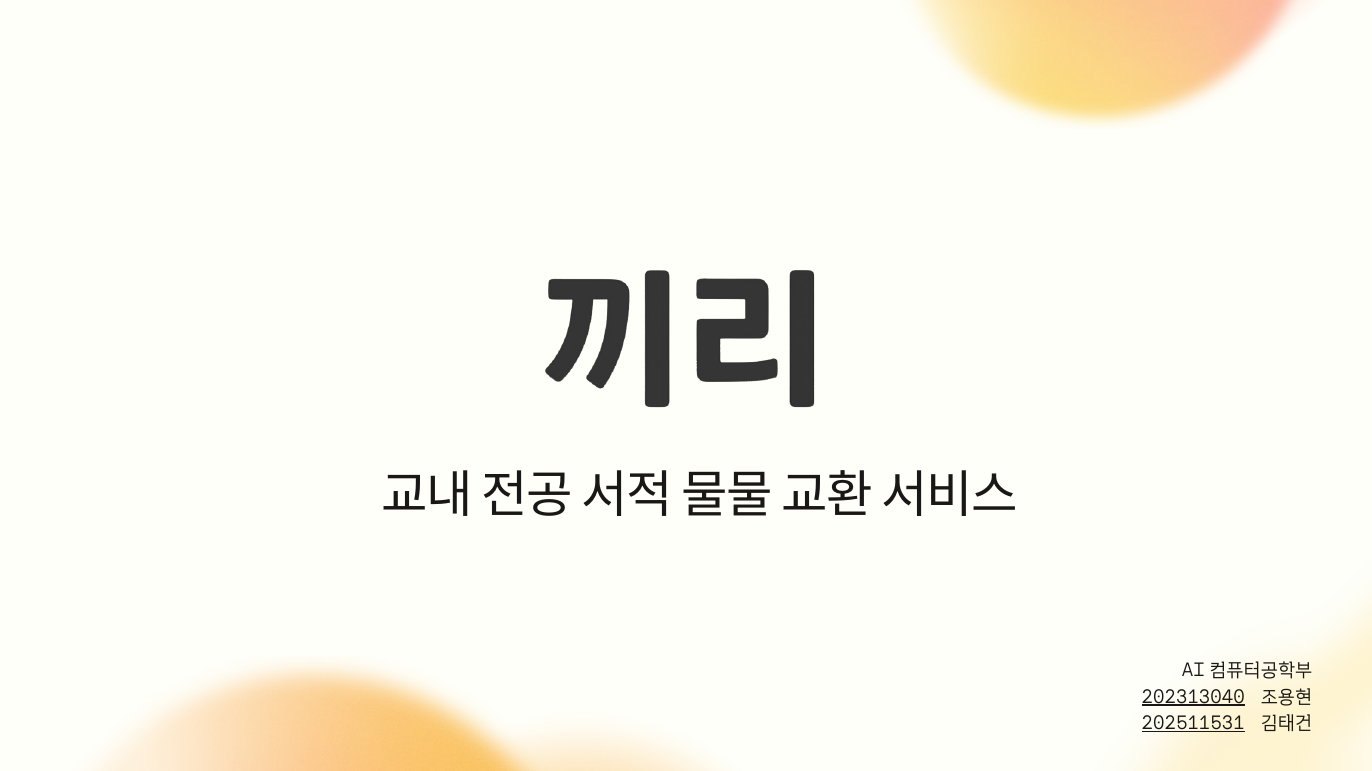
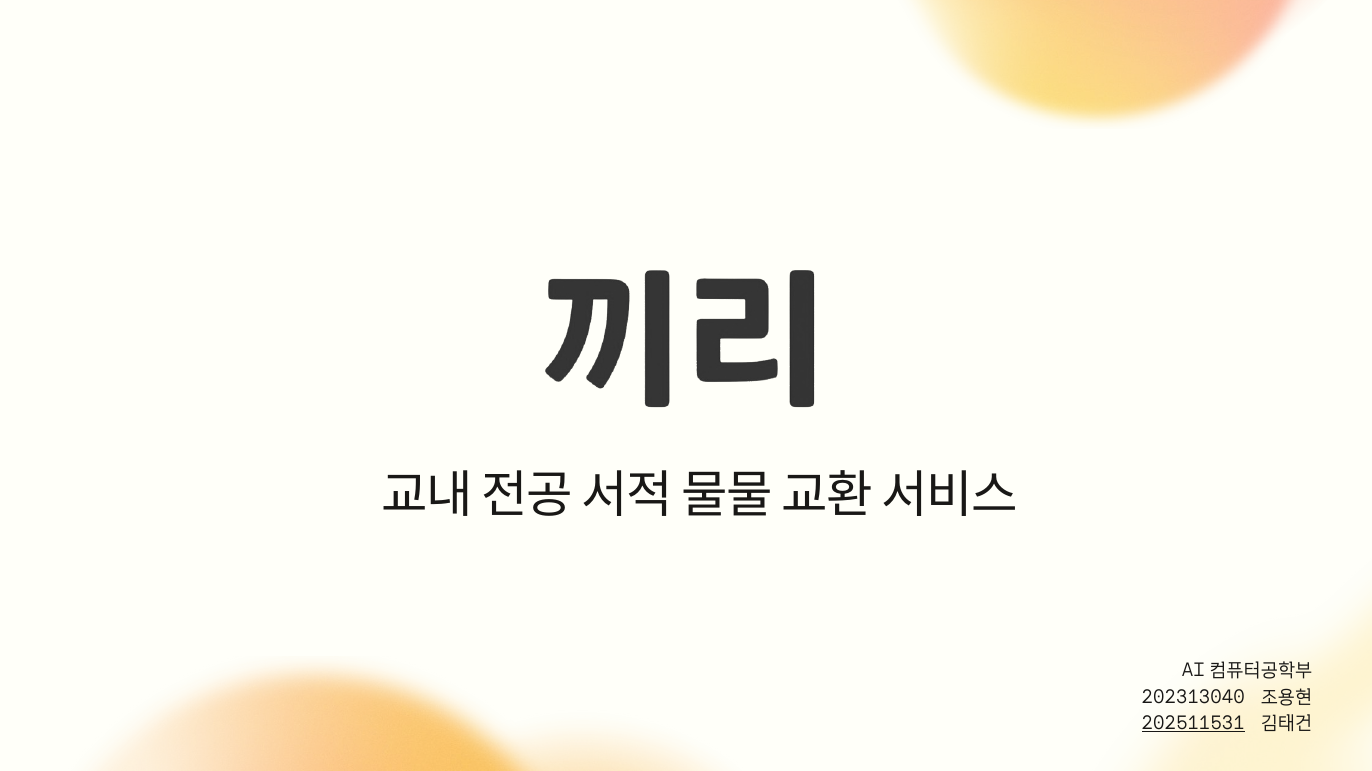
202313040 underline: present -> none
